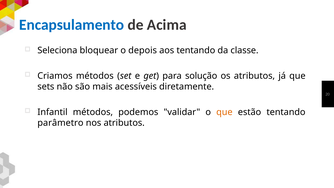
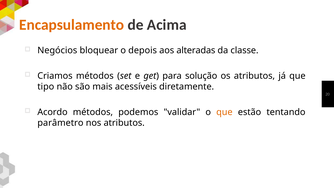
Encapsulamento colour: blue -> orange
Seleciona: Seleciona -> Negócios
aos tentando: tentando -> alteradas
sets: sets -> tipo
Infantil: Infantil -> Acordo
